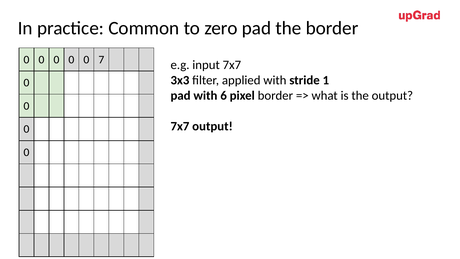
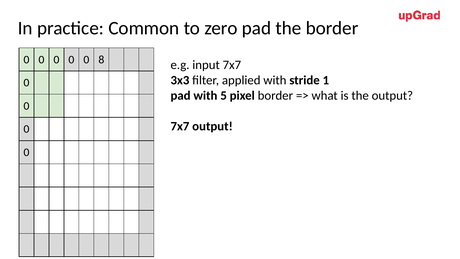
7: 7 -> 8
6: 6 -> 5
